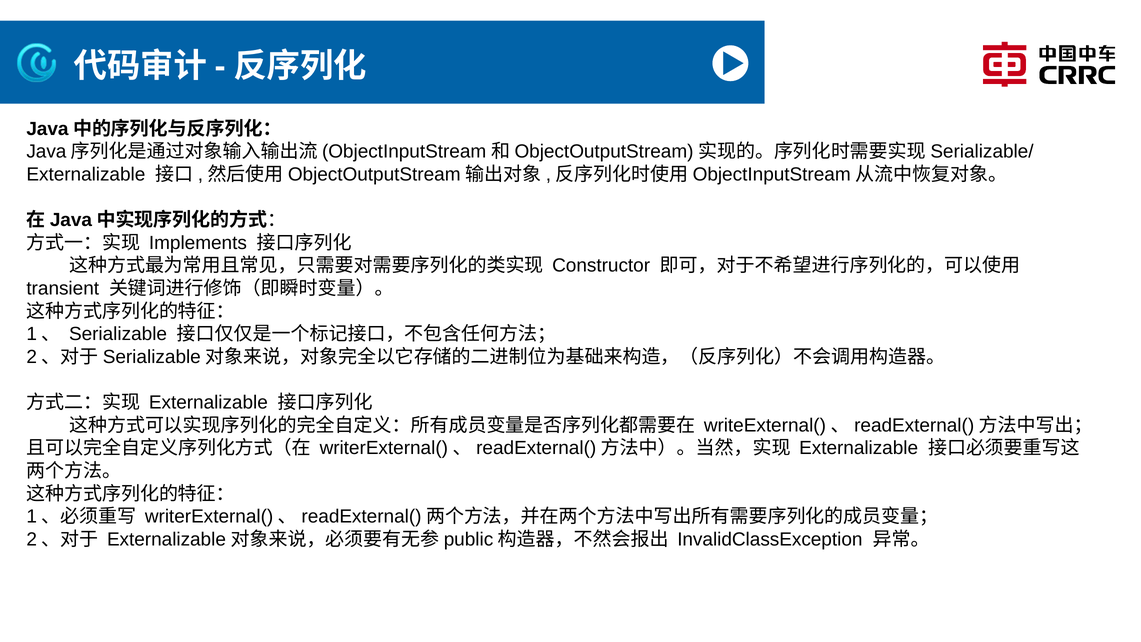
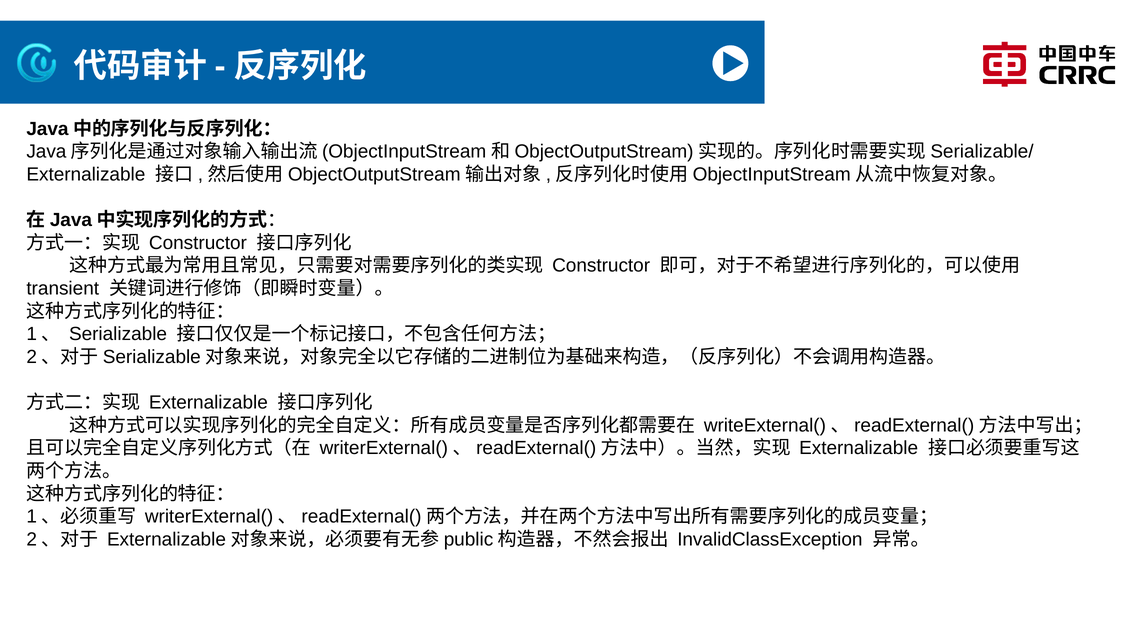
Implements at (198, 243): Implements -> Constructor
